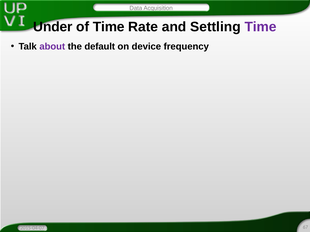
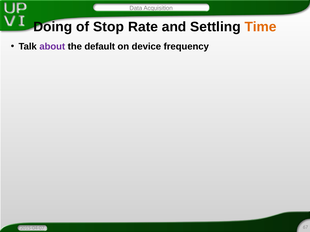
Under: Under -> Doing
of Time: Time -> Stop
Time at (261, 27) colour: purple -> orange
